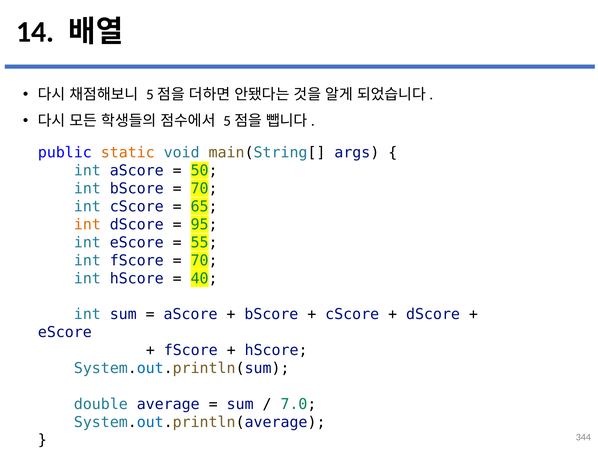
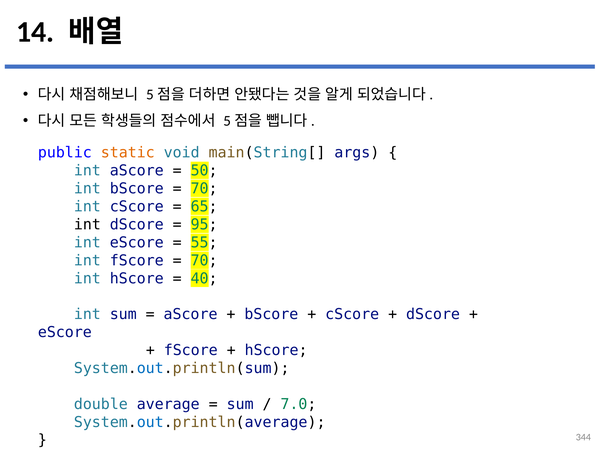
int at (87, 224) colour: orange -> black
